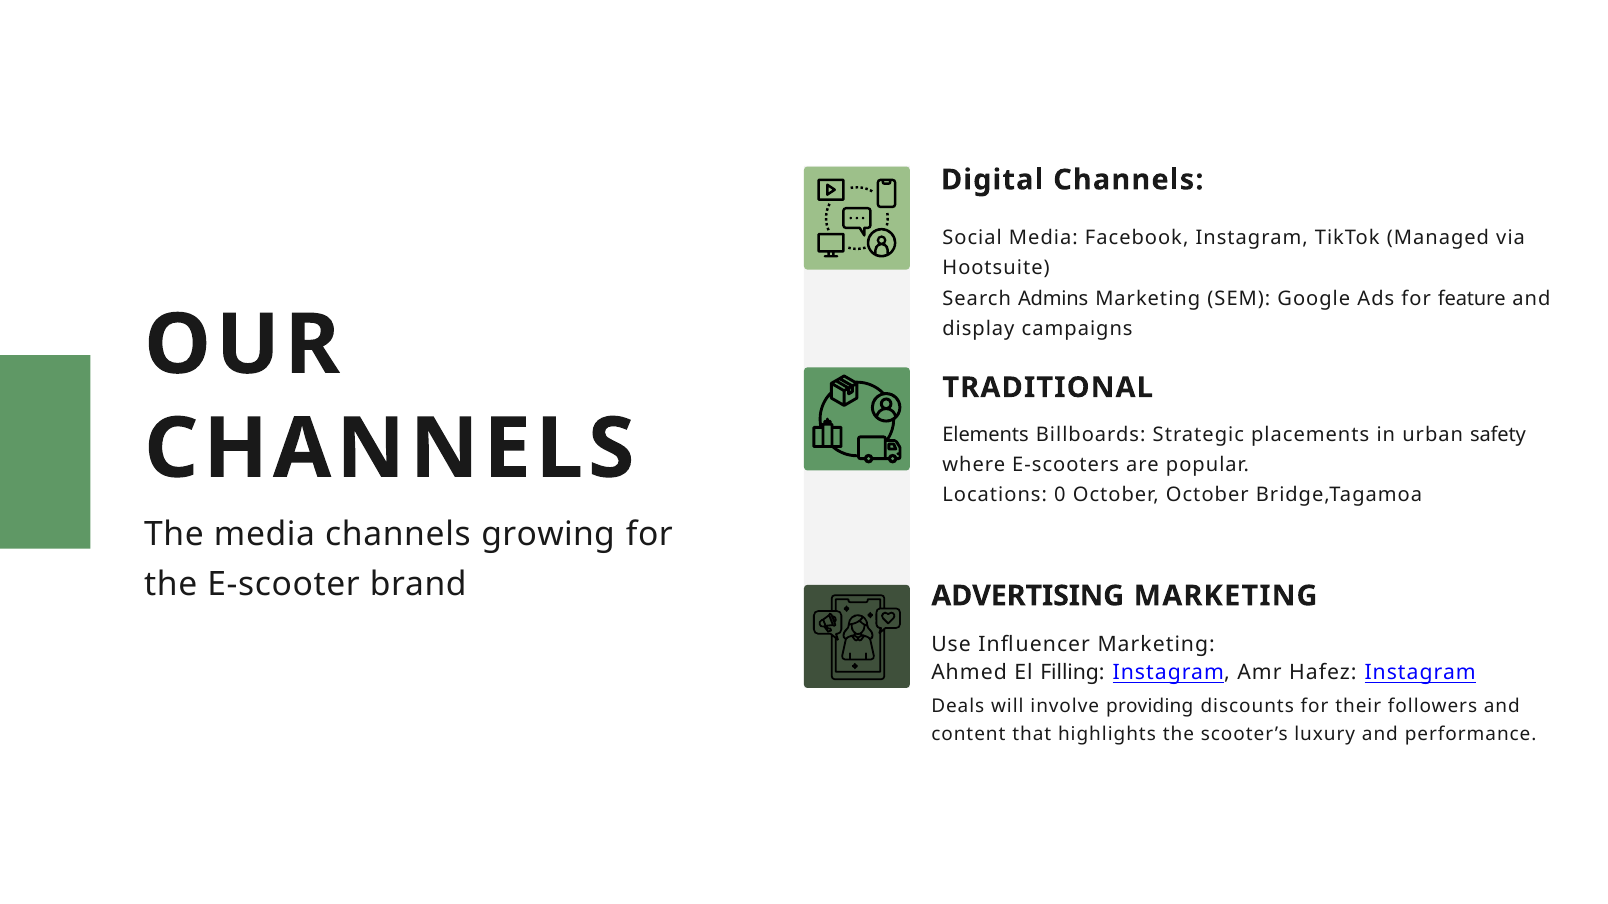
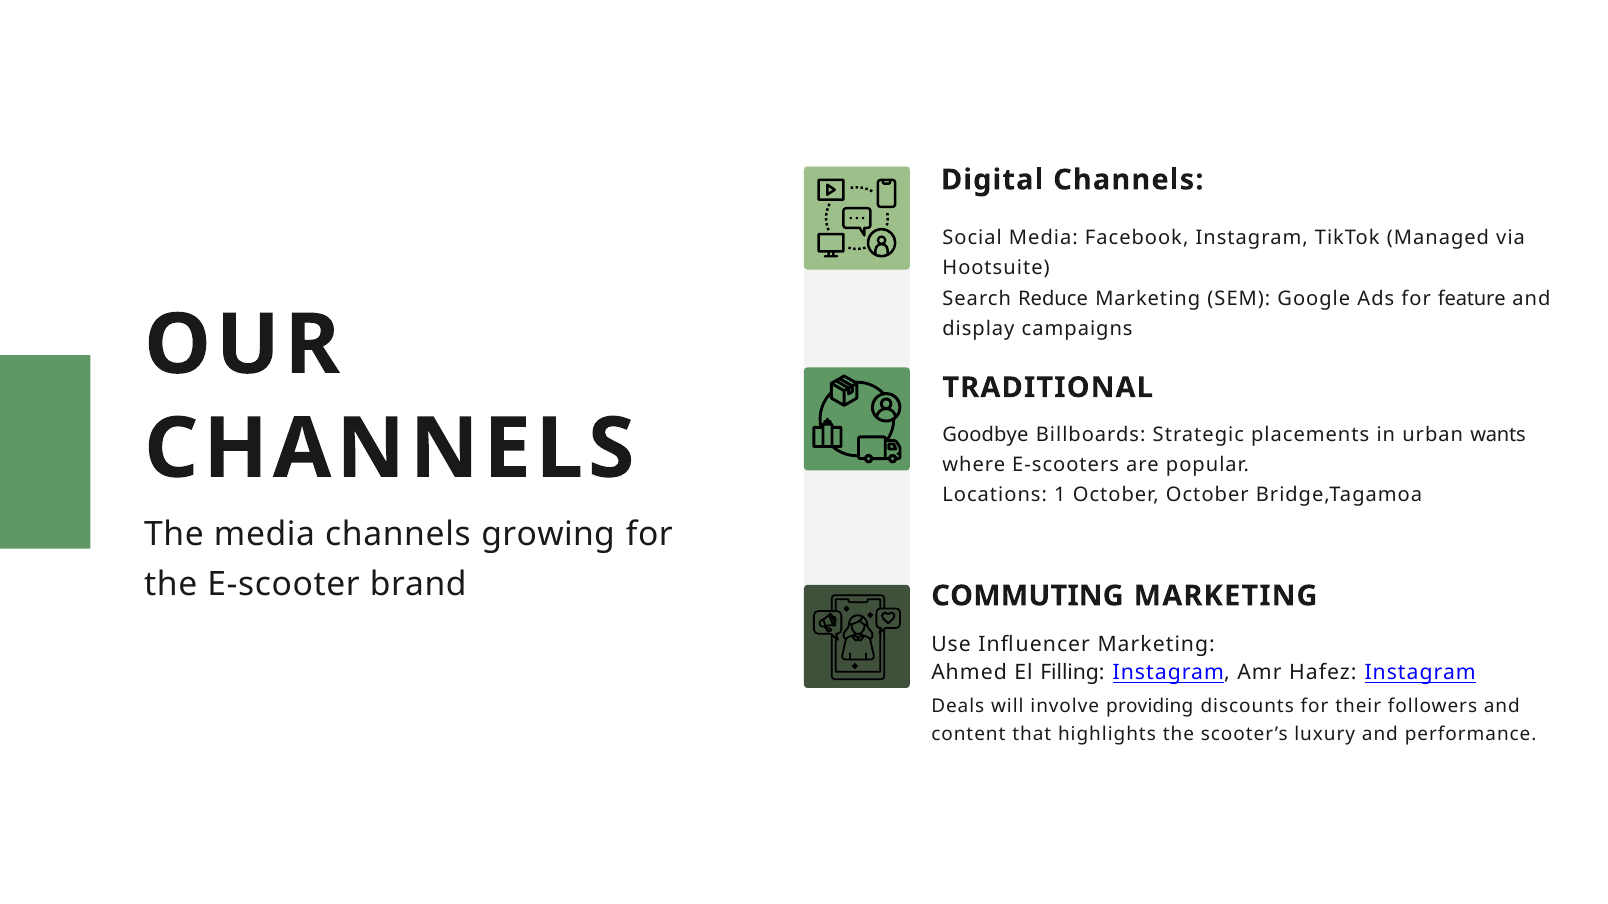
Admins: Admins -> Reduce
Elements: Elements -> Goodbye
safety: safety -> wants
0: 0 -> 1
ADVERTISING: ADVERTISING -> COMMUTING
